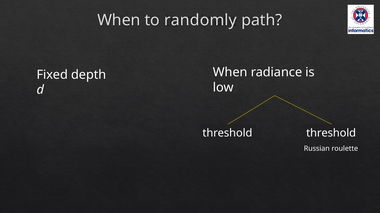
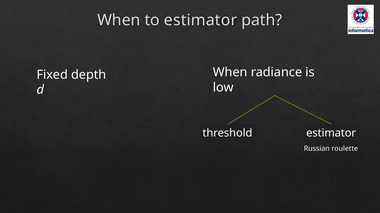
to randomly: randomly -> estimator
threshold threshold: threshold -> estimator
